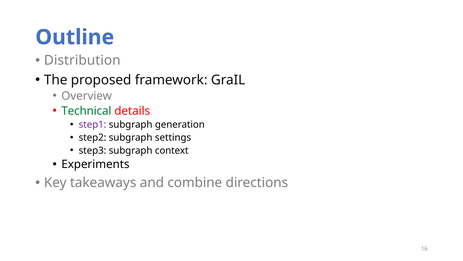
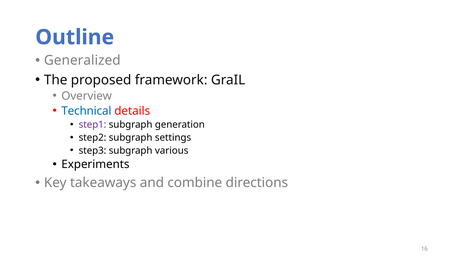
Distribution: Distribution -> Generalized
Technical colour: green -> blue
context: context -> various
